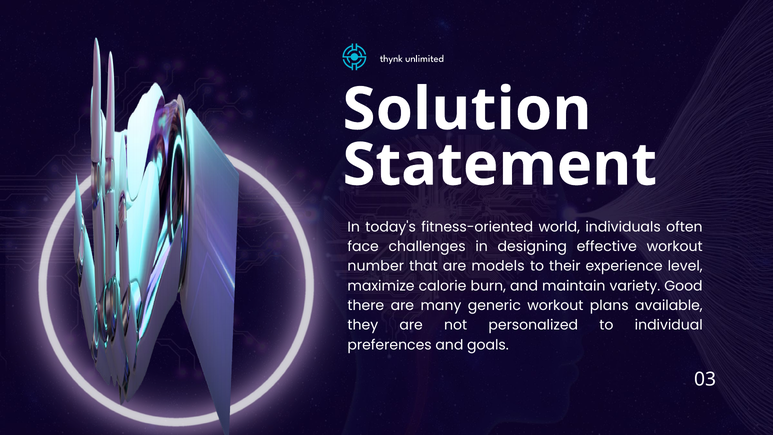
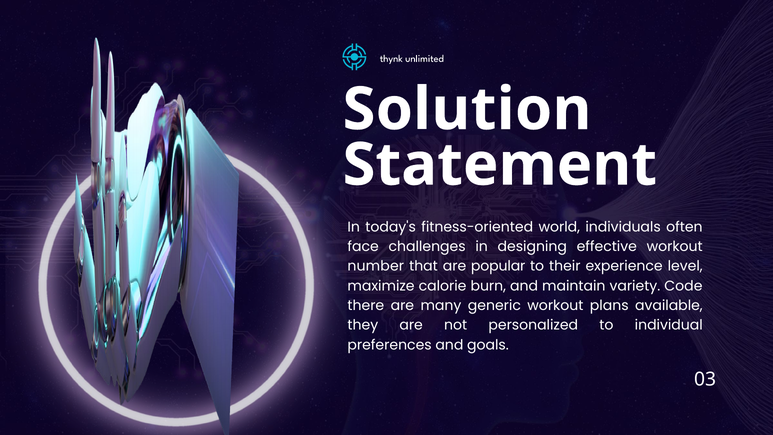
models: models -> popular
Good: Good -> Code
